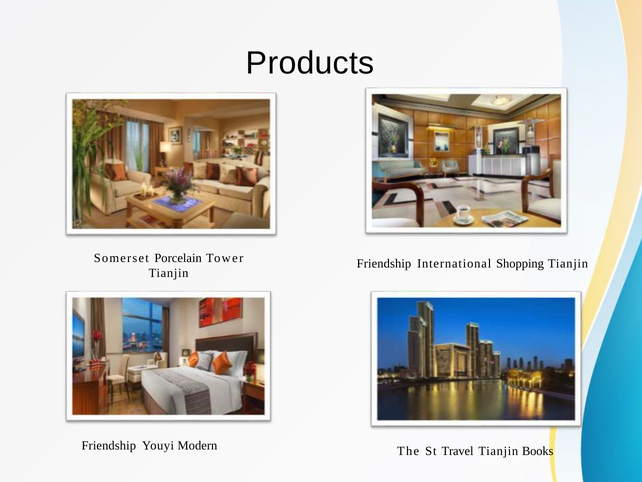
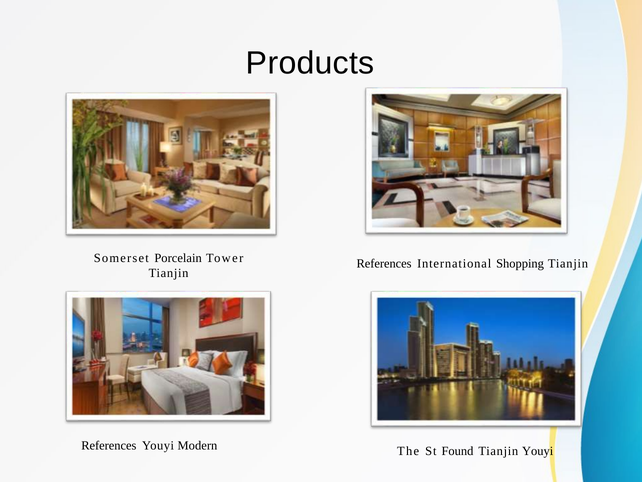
Friendship at (384, 263): Friendship -> References
Friendship at (109, 445): Friendship -> References
Travel: Travel -> Found
Tianjin Books: Books -> Youyi
